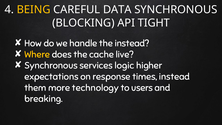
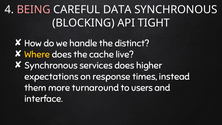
BEING colour: yellow -> pink
the instead: instead -> distinct
services logic: logic -> does
technology: technology -> turnaround
breaking: breaking -> interface
